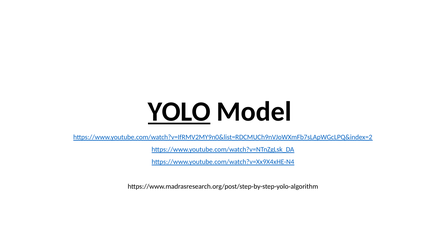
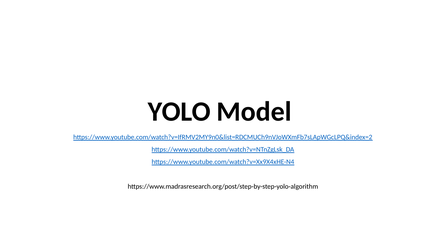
YOLO underline: present -> none
